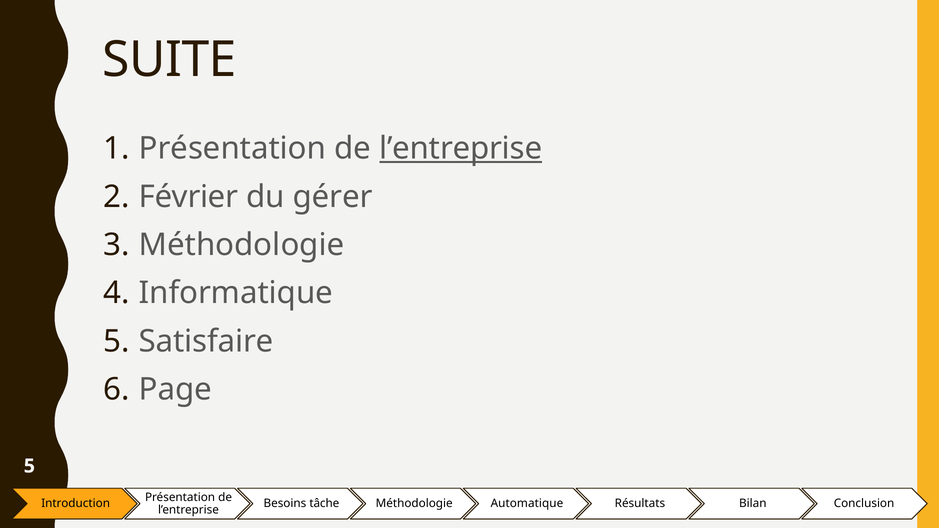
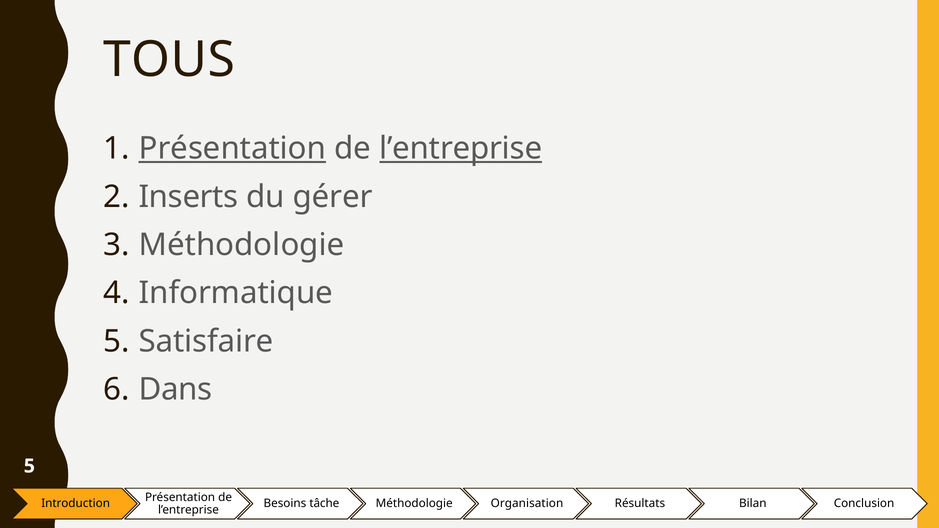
SUITE: SUITE -> TOUS
Présentation at (232, 149) underline: none -> present
Février: Février -> Inserts
Page: Page -> Dans
Automatique: Automatique -> Organisation
